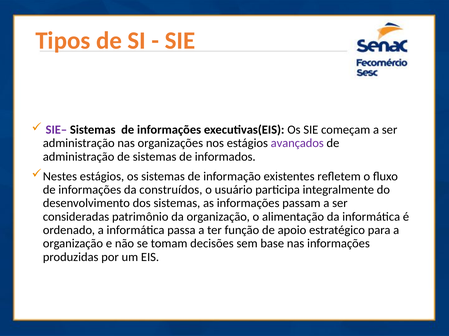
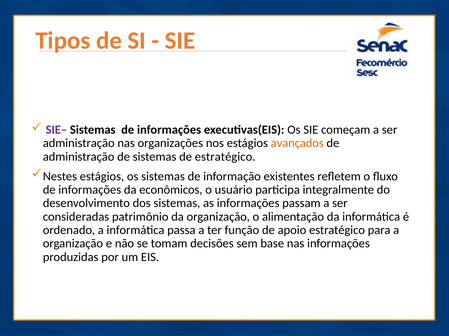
avançados colour: purple -> orange
de informados: informados -> estratégico
construídos: construídos -> econômicos
